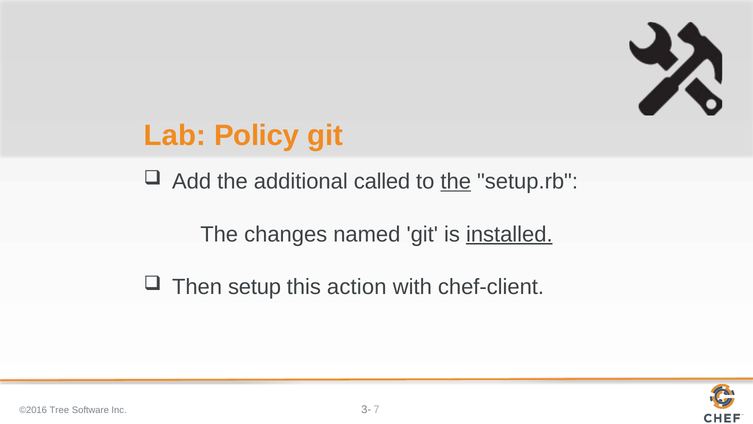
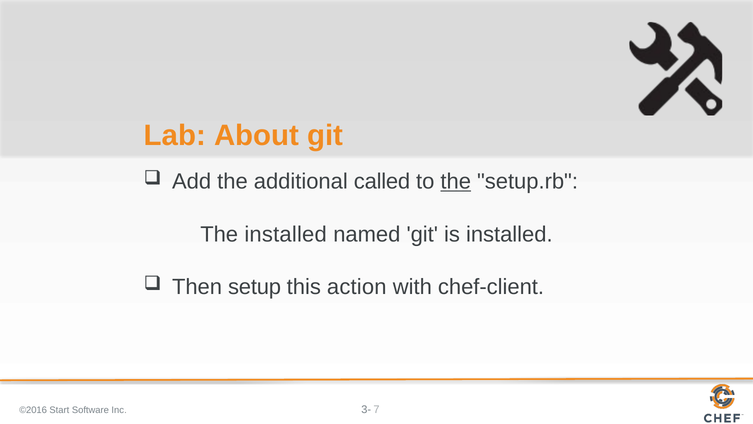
Policy: Policy -> About
The changes: changes -> installed
installed at (509, 234) underline: present -> none
Tree: Tree -> Start
